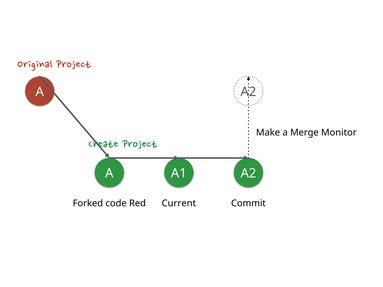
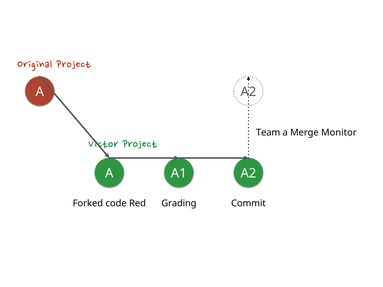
Make: Make -> Team
Create: Create -> Victor
Current: Current -> Grading
